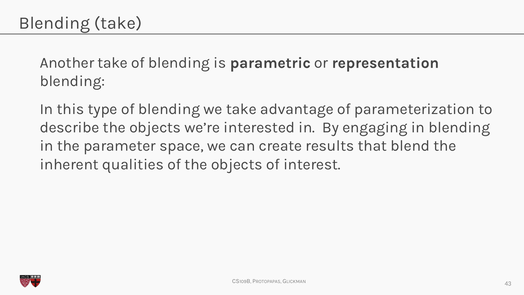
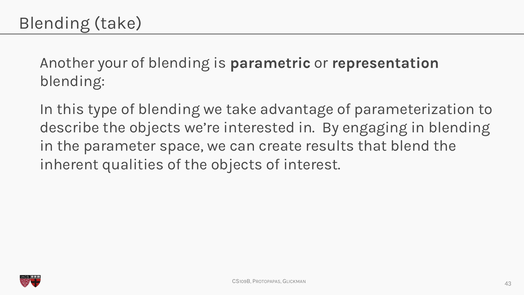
Another take: take -> your
